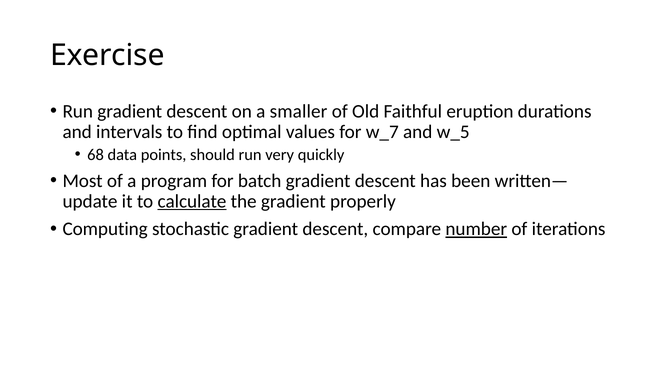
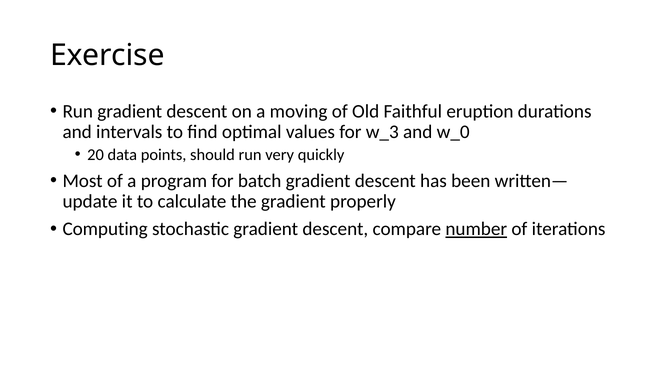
smaller: smaller -> moving
w_7: w_7 -> w_3
w_5: w_5 -> w_0
68: 68 -> 20
calculate underline: present -> none
